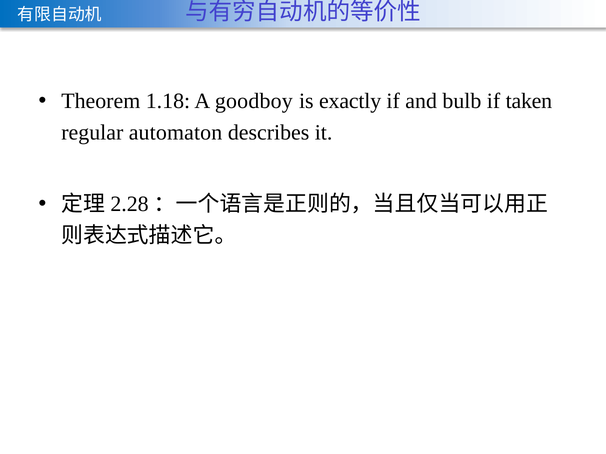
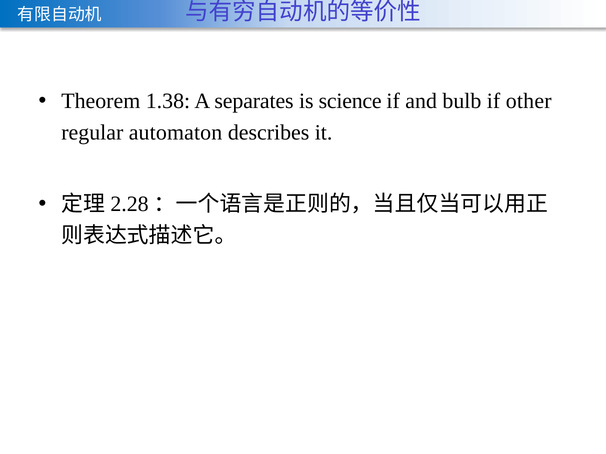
1.18: 1.18 -> 1.38
goodboy: goodboy -> separates
exactly: exactly -> science
taken: taken -> other
